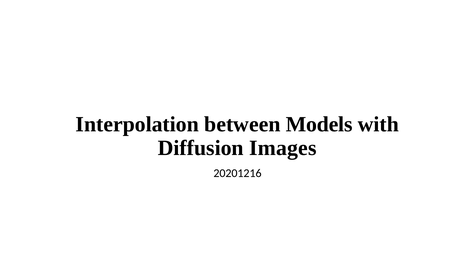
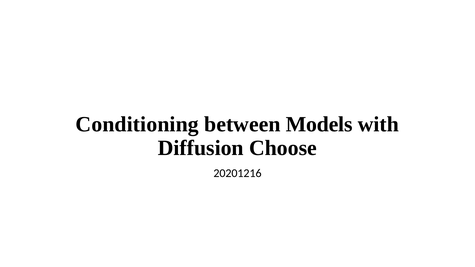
Interpolation: Interpolation -> Conditioning
Images: Images -> Choose
